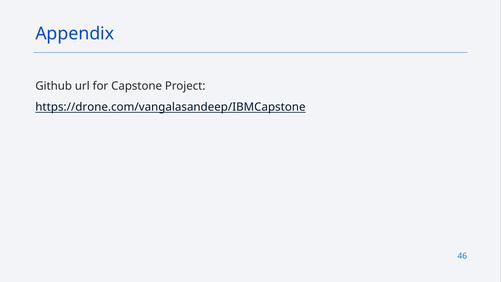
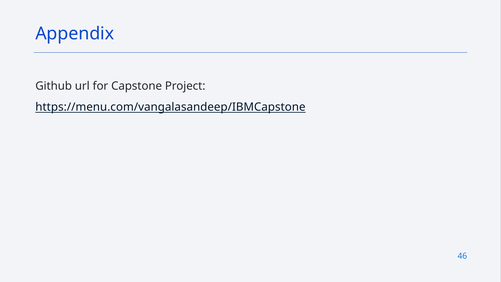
https://drone.com/vangalasandeep/IBMCapstone: https://drone.com/vangalasandeep/IBMCapstone -> https://menu.com/vangalasandeep/IBMCapstone
